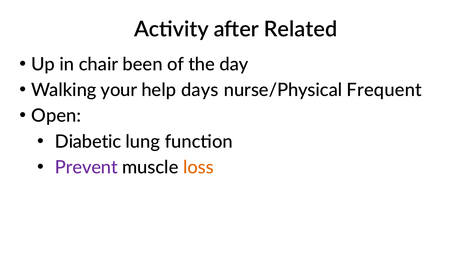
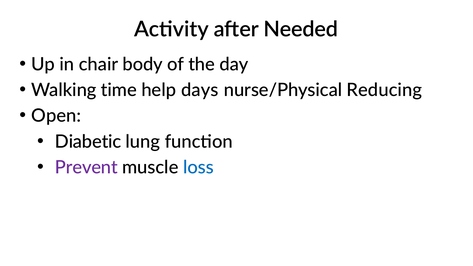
Related: Related -> Needed
been: been -> body
your: your -> time
Frequent: Frequent -> Reducing
loss colour: orange -> blue
